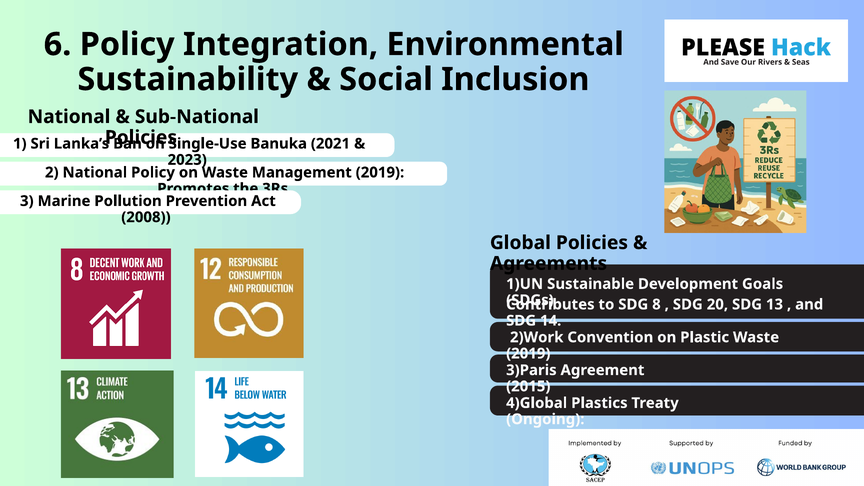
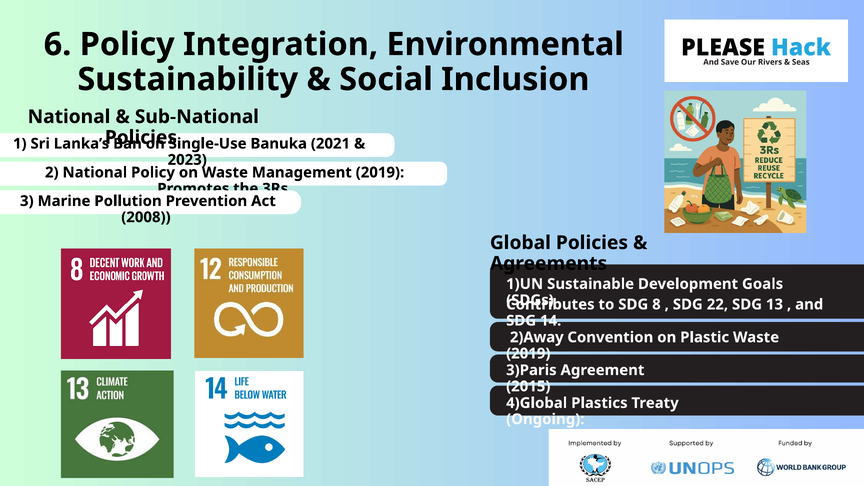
20: 20 -> 22
2)Work: 2)Work -> 2)Away
